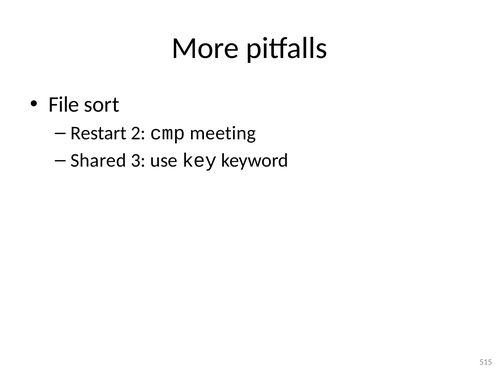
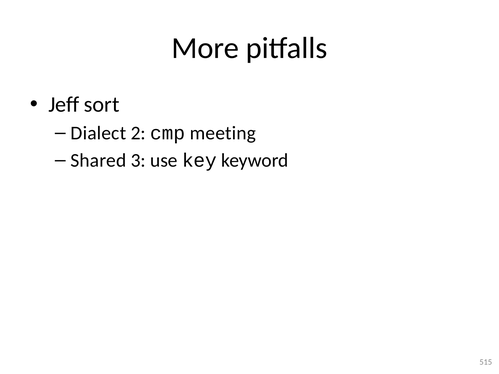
File: File -> Jeff
Restart: Restart -> Dialect
